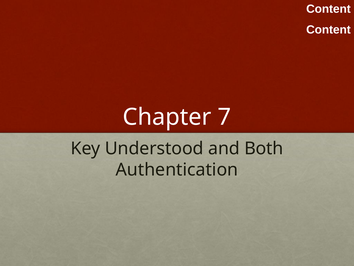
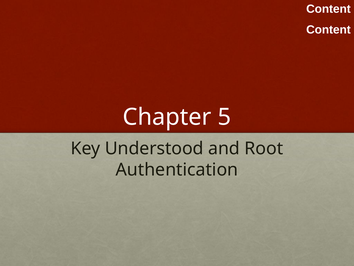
7: 7 -> 5
Both: Both -> Root
